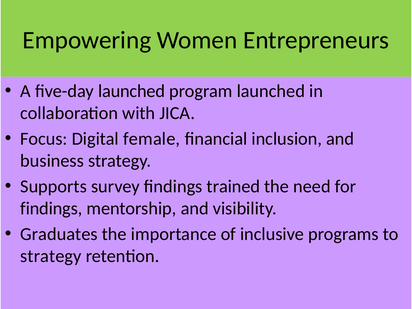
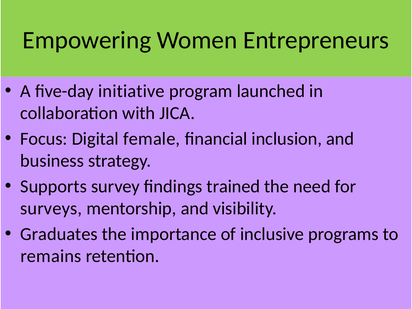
five-day launched: launched -> initiative
findings at (51, 208): findings -> surveys
strategy at (51, 256): strategy -> remains
